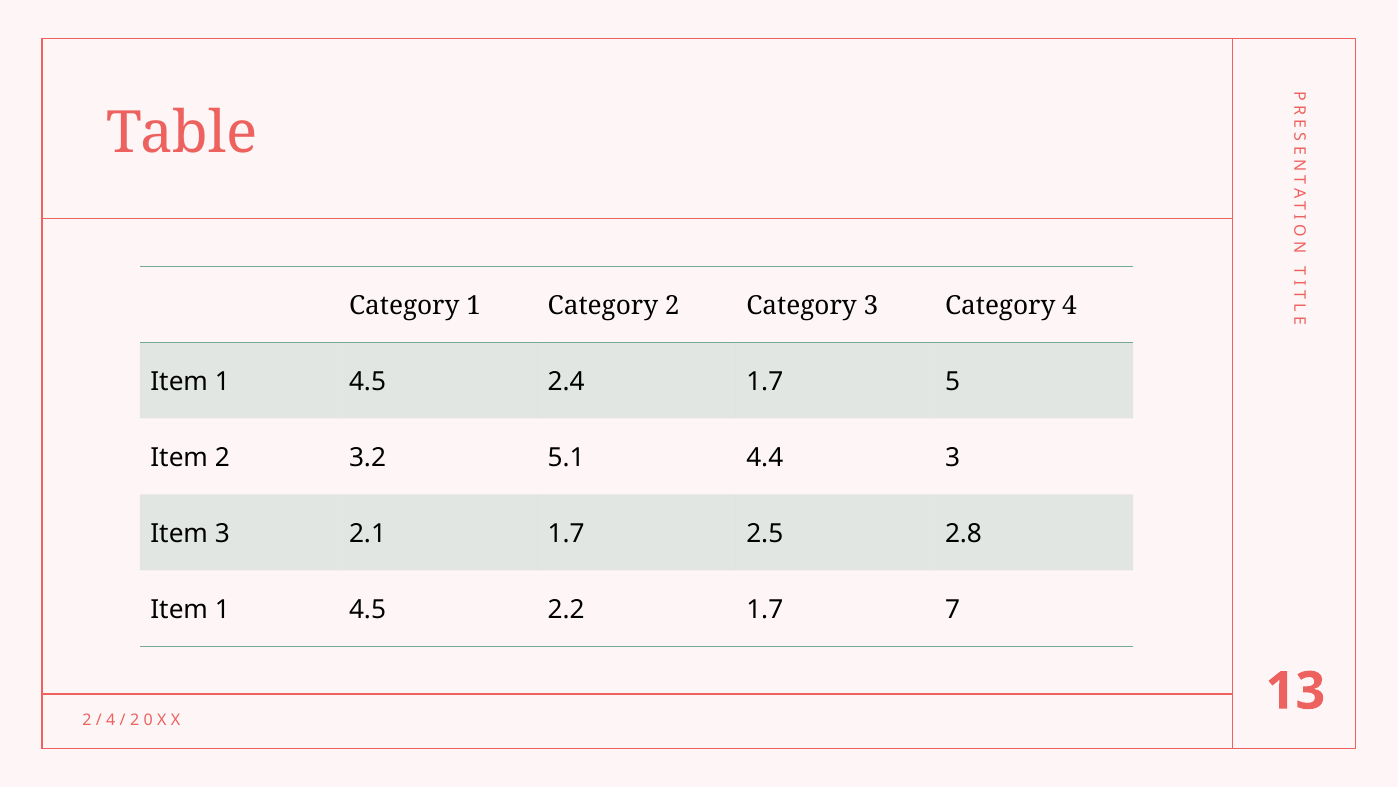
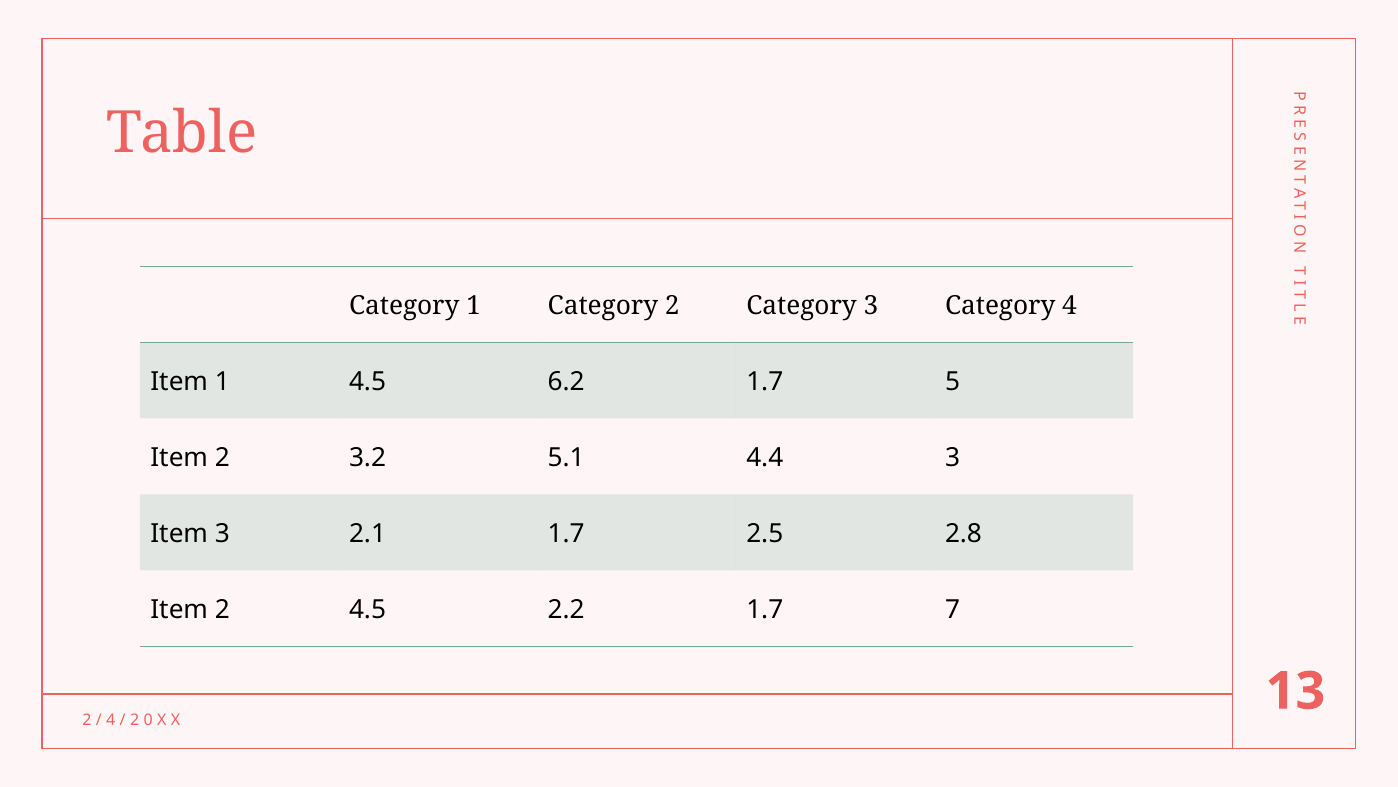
2.4: 2.4 -> 6.2
1 at (222, 609): 1 -> 2
